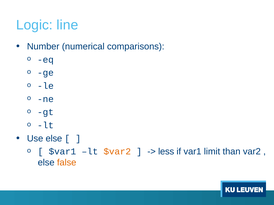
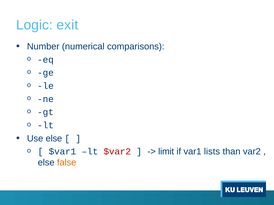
line: line -> exit
$var2 colour: orange -> red
less: less -> limit
limit: limit -> lists
